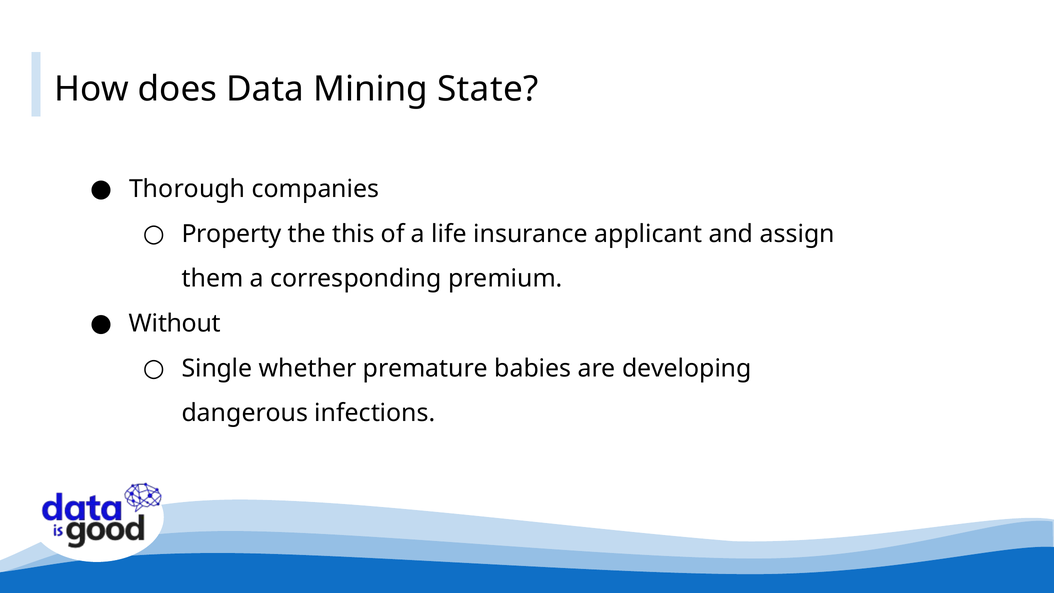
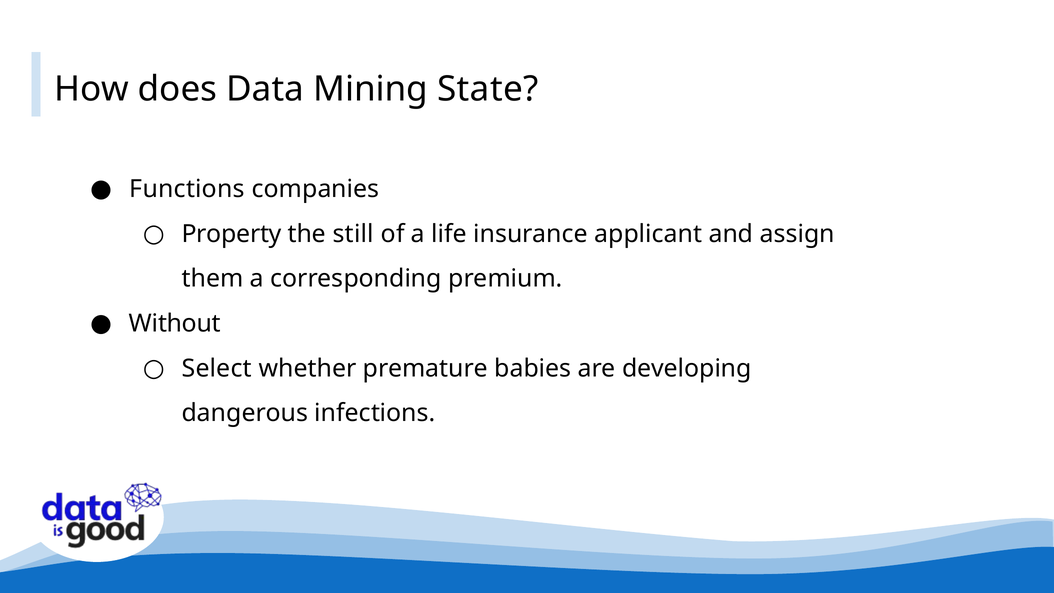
Thorough: Thorough -> Functions
this: this -> still
Single: Single -> Select
